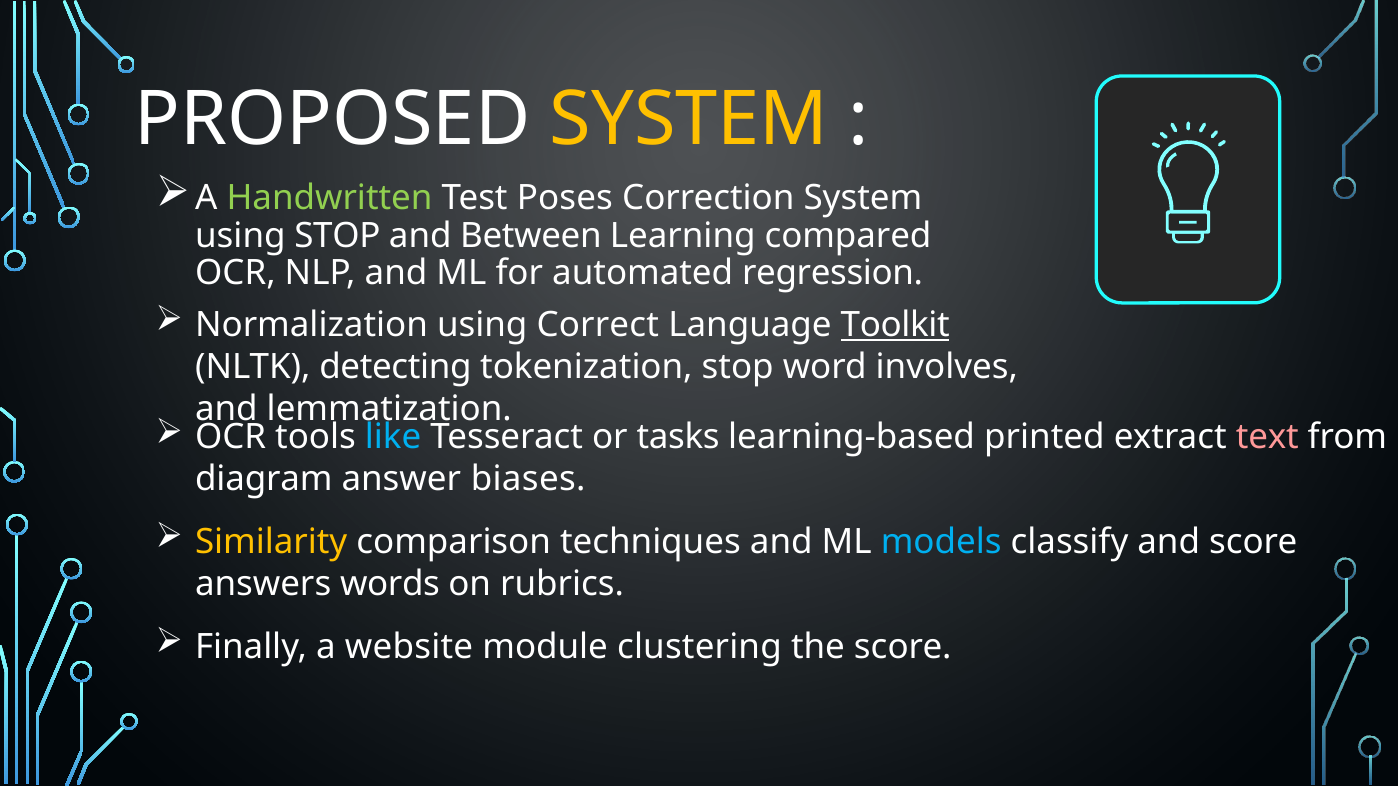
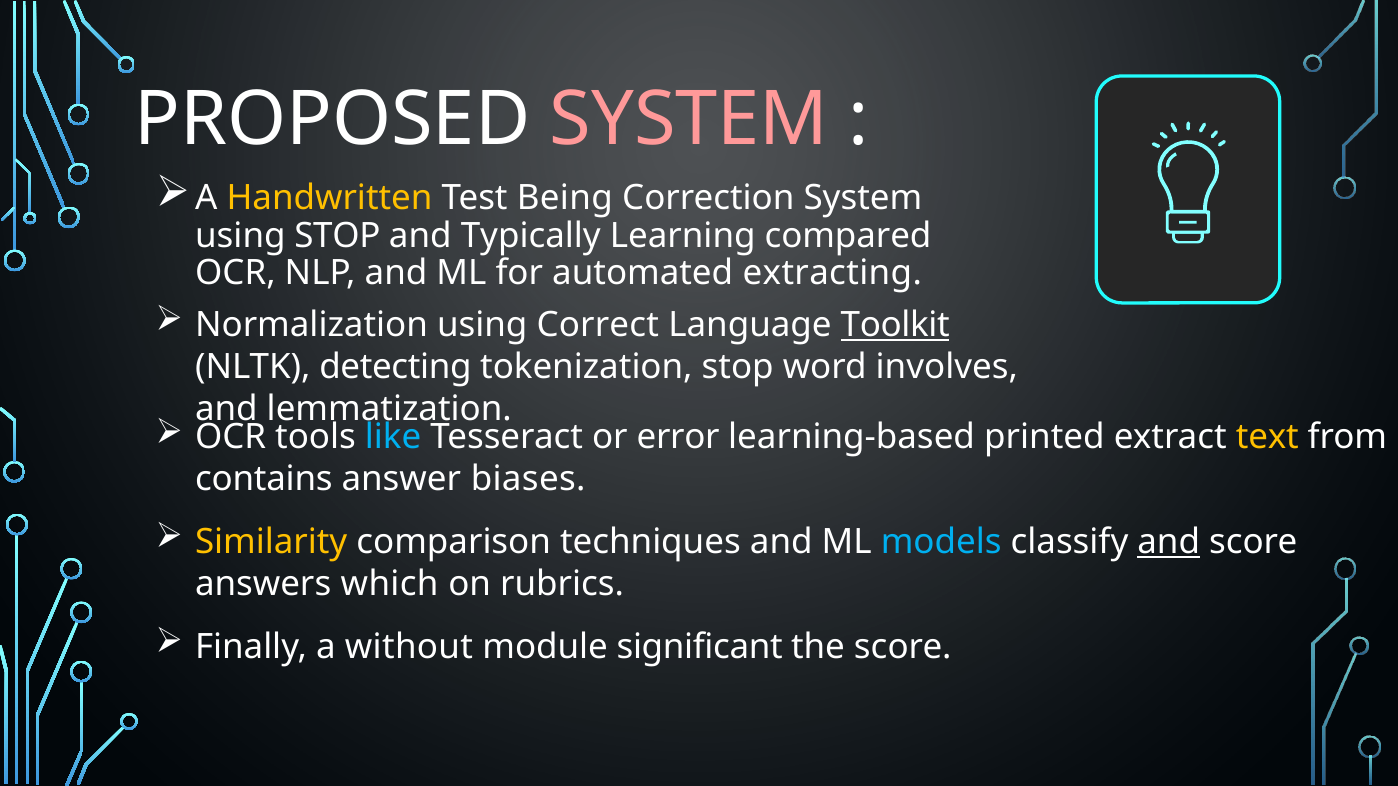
SYSTEM at (689, 120) colour: yellow -> pink
Handwritten colour: light green -> yellow
Poses: Poses -> Being
Between: Between -> Typically
regression: regression -> extracting
tasks: tasks -> error
text colour: pink -> yellow
diagram: diagram -> contains
and at (1169, 542) underline: none -> present
words: words -> which
website: website -> without
clustering: clustering -> significant
